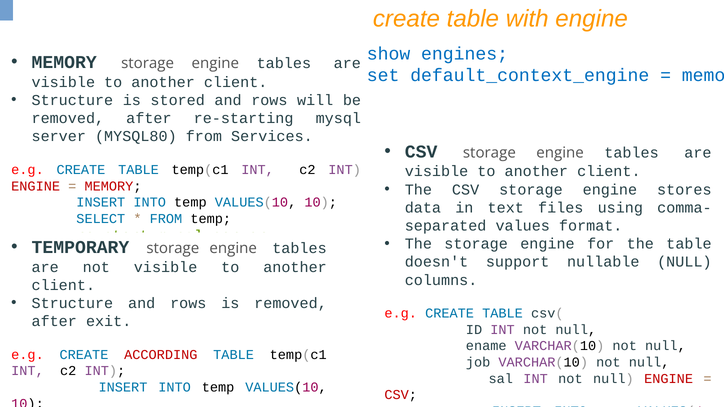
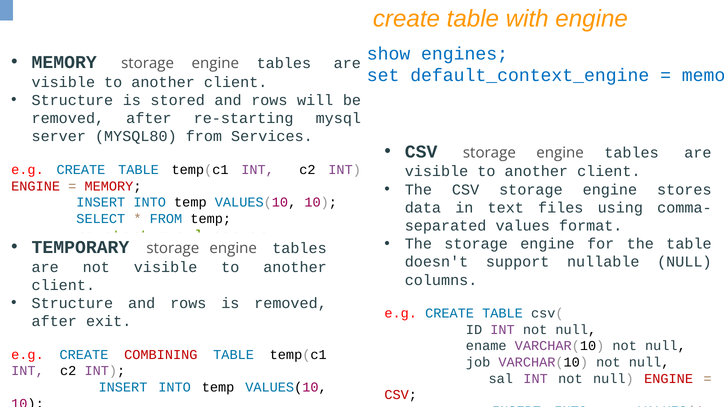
ACCORDING: ACCORDING -> COMBINING
